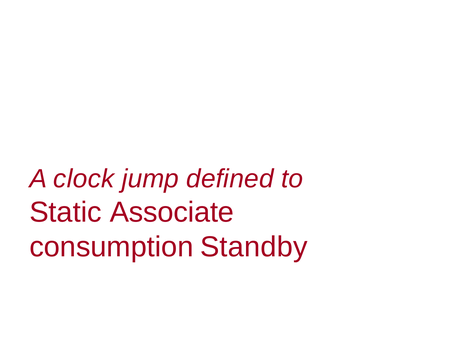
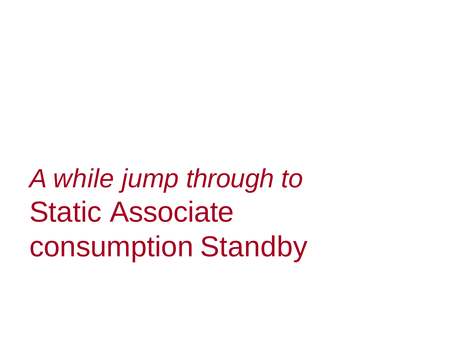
clock: clock -> while
defined: defined -> through
